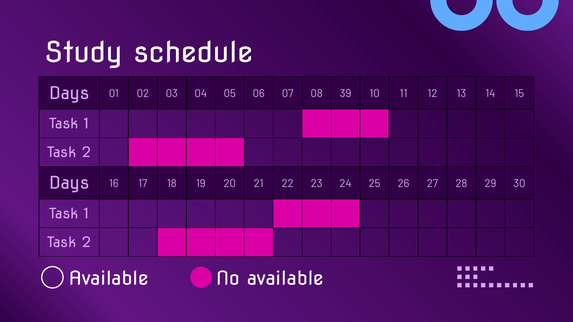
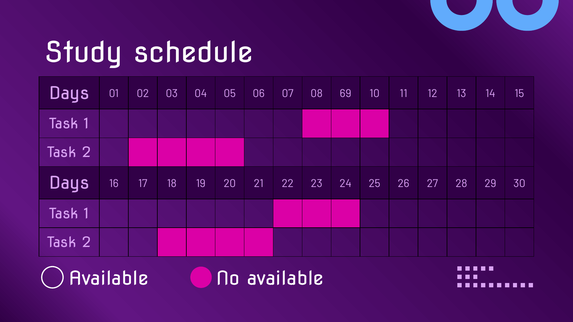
39: 39 -> 69
